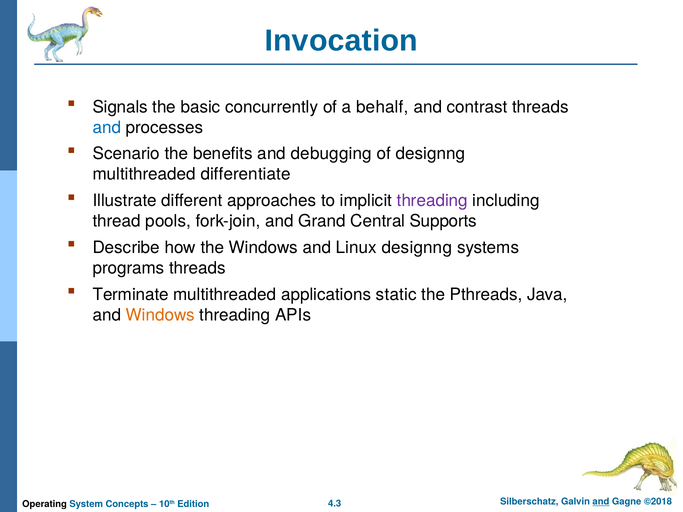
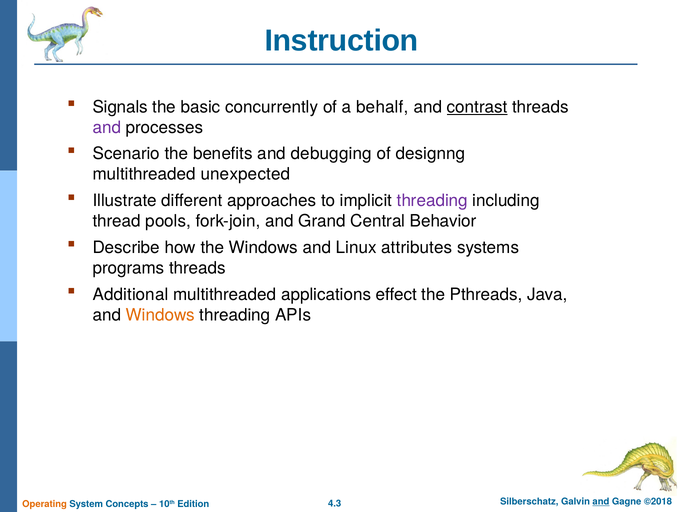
Invocation: Invocation -> Instruction
contrast underline: none -> present
and at (107, 127) colour: blue -> purple
differentiate: differentiate -> unexpected
Supports: Supports -> Behavior
Linux designng: designng -> attributes
Terminate: Terminate -> Additional
static: static -> effect
Operating colour: black -> orange
